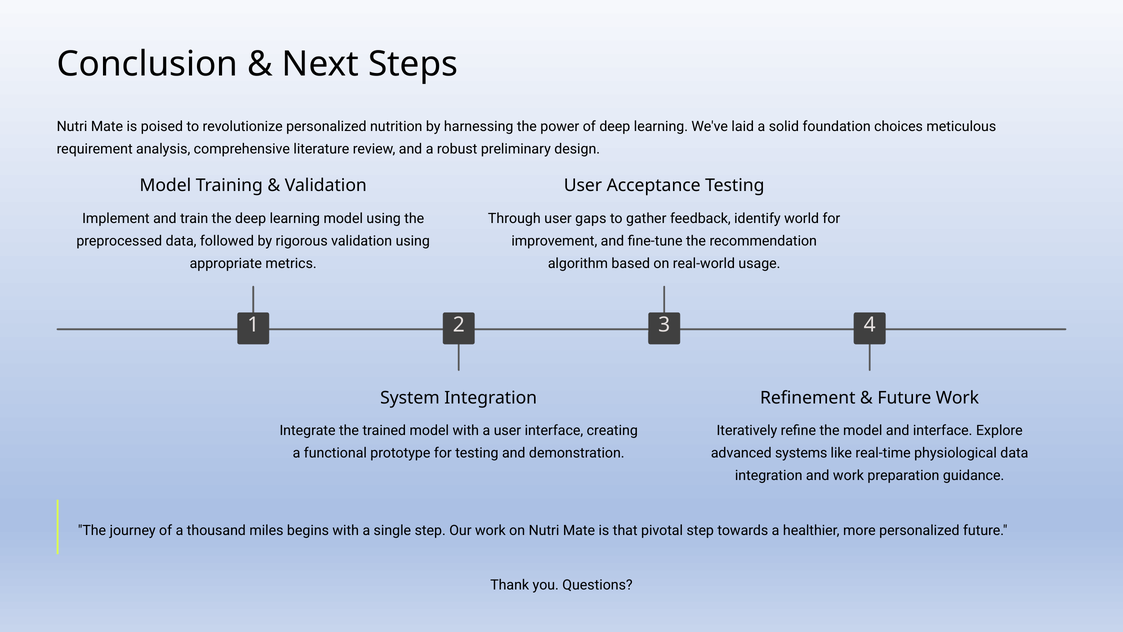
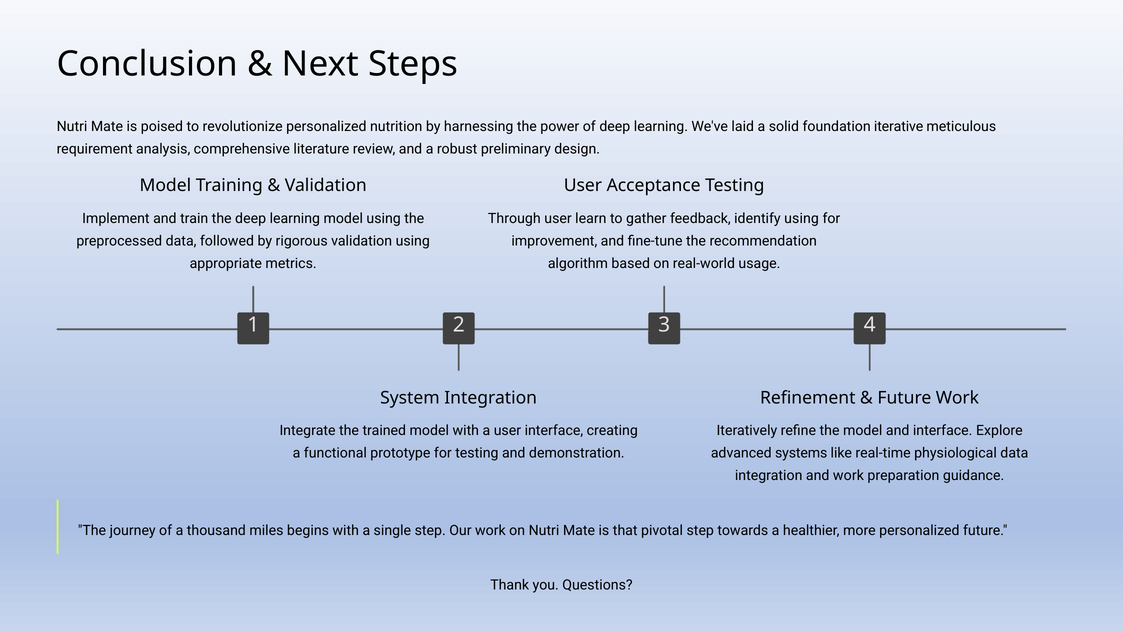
choices: choices -> iterative
gaps: gaps -> learn
identify world: world -> using
